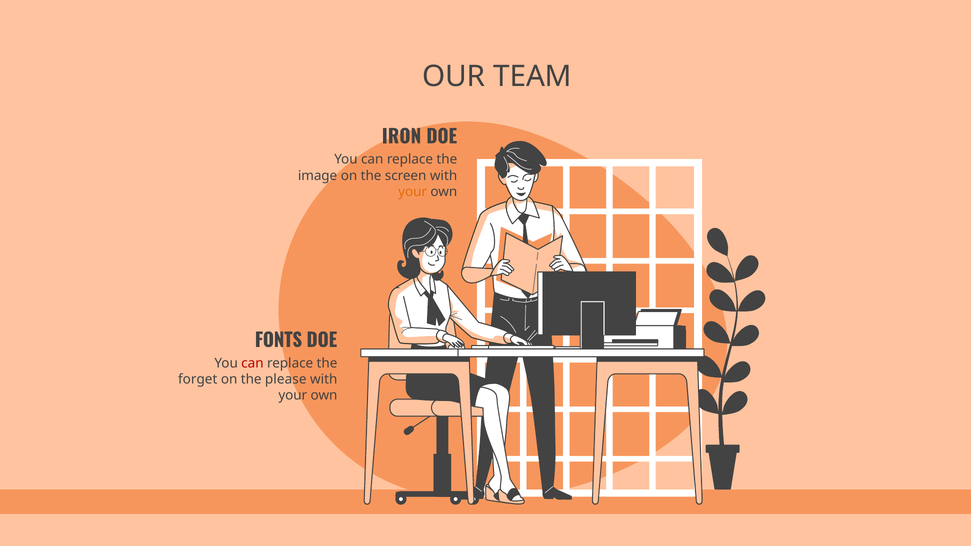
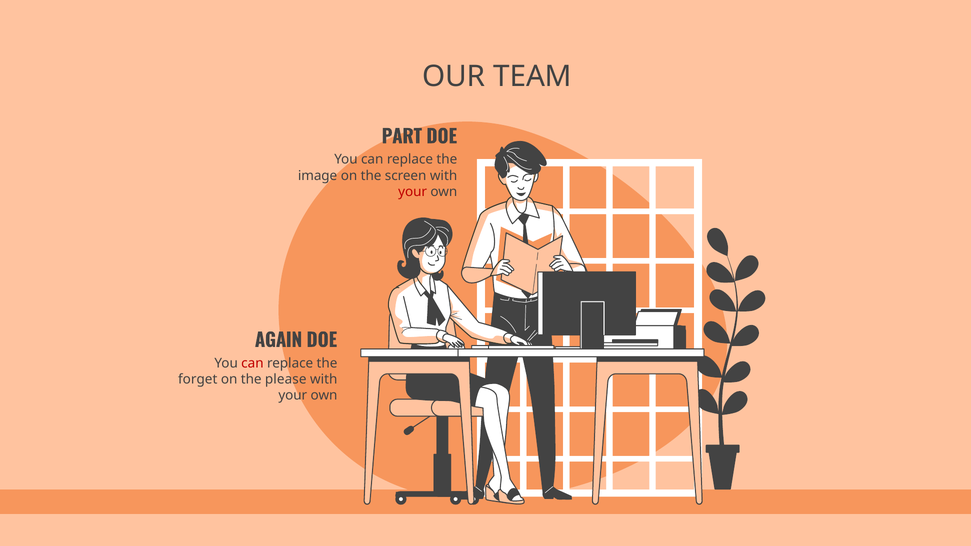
IRON: IRON -> PART
your at (413, 192) colour: orange -> red
FONTS: FONTS -> AGAIN
